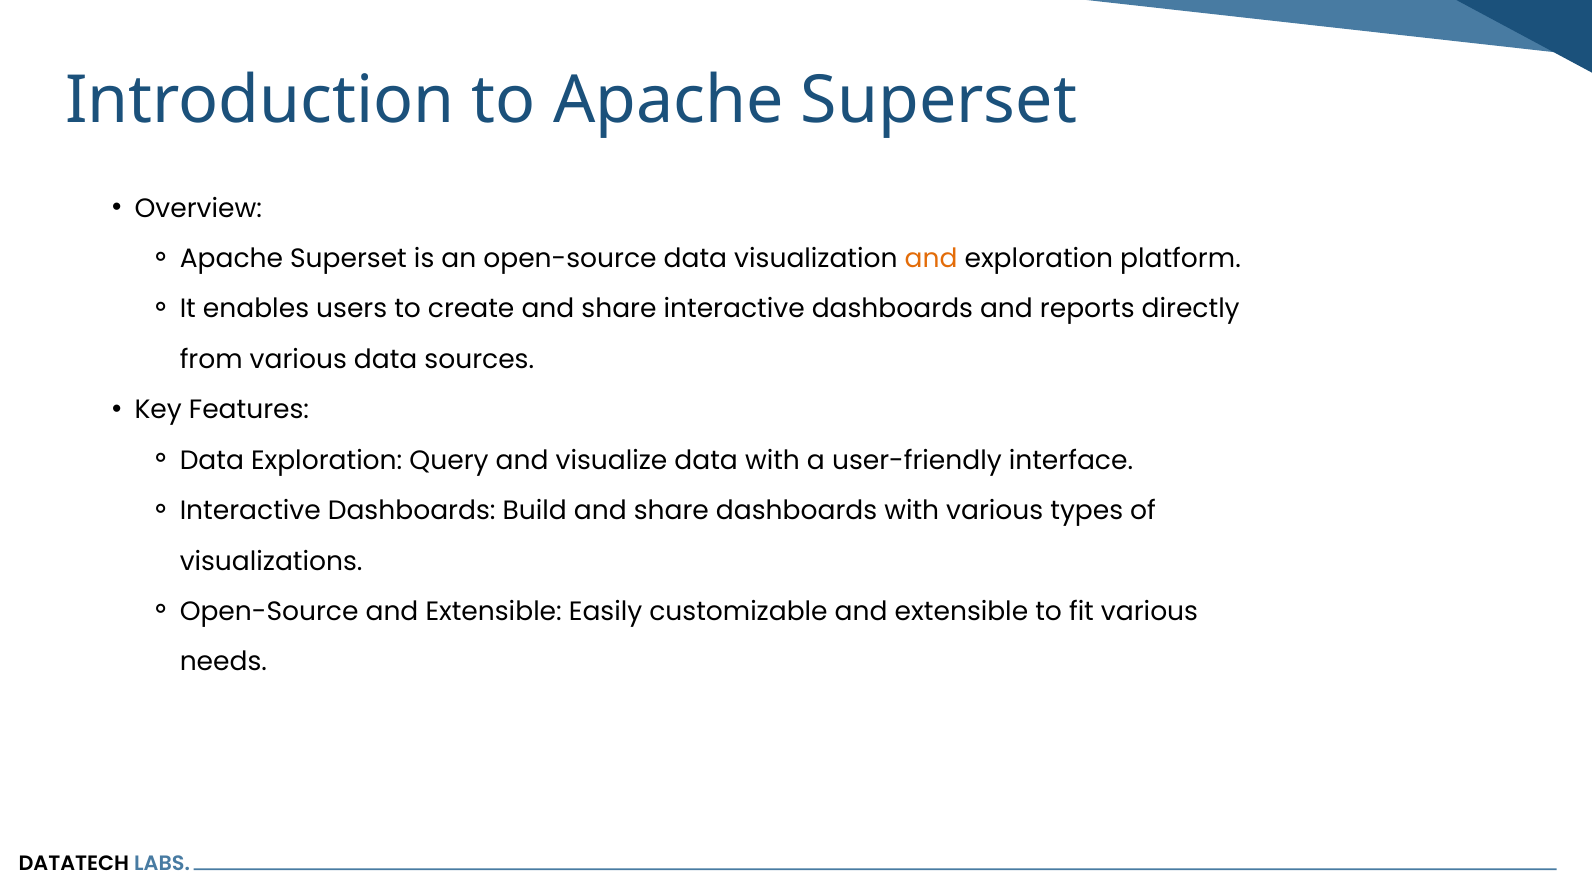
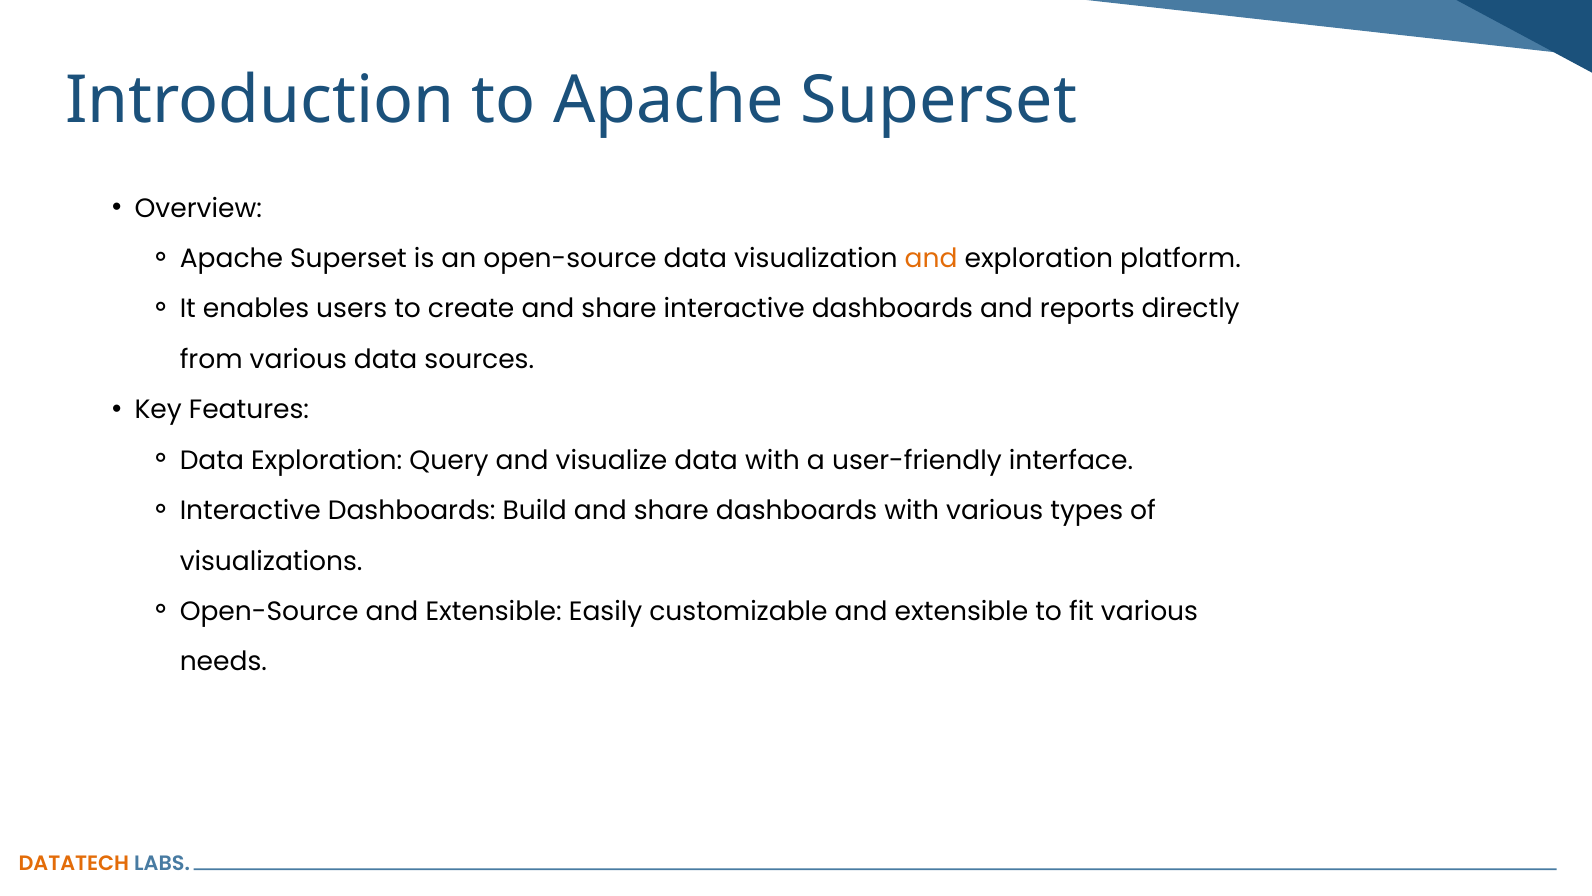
DATATECH colour: black -> orange
